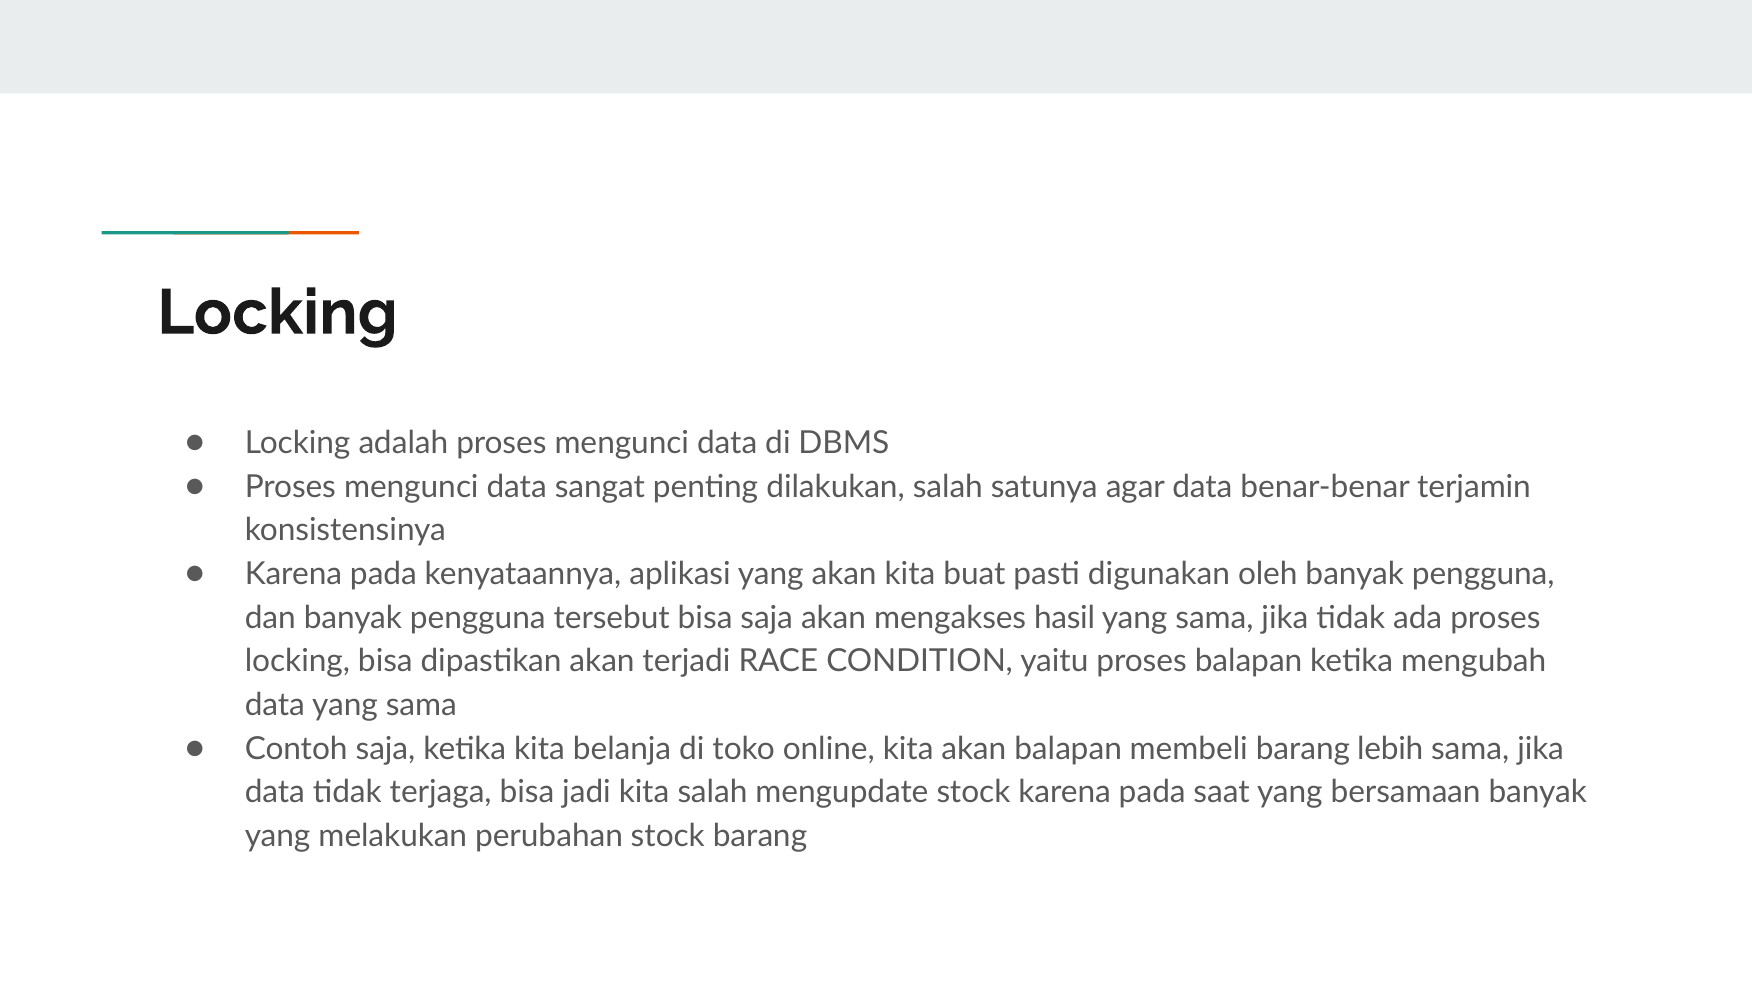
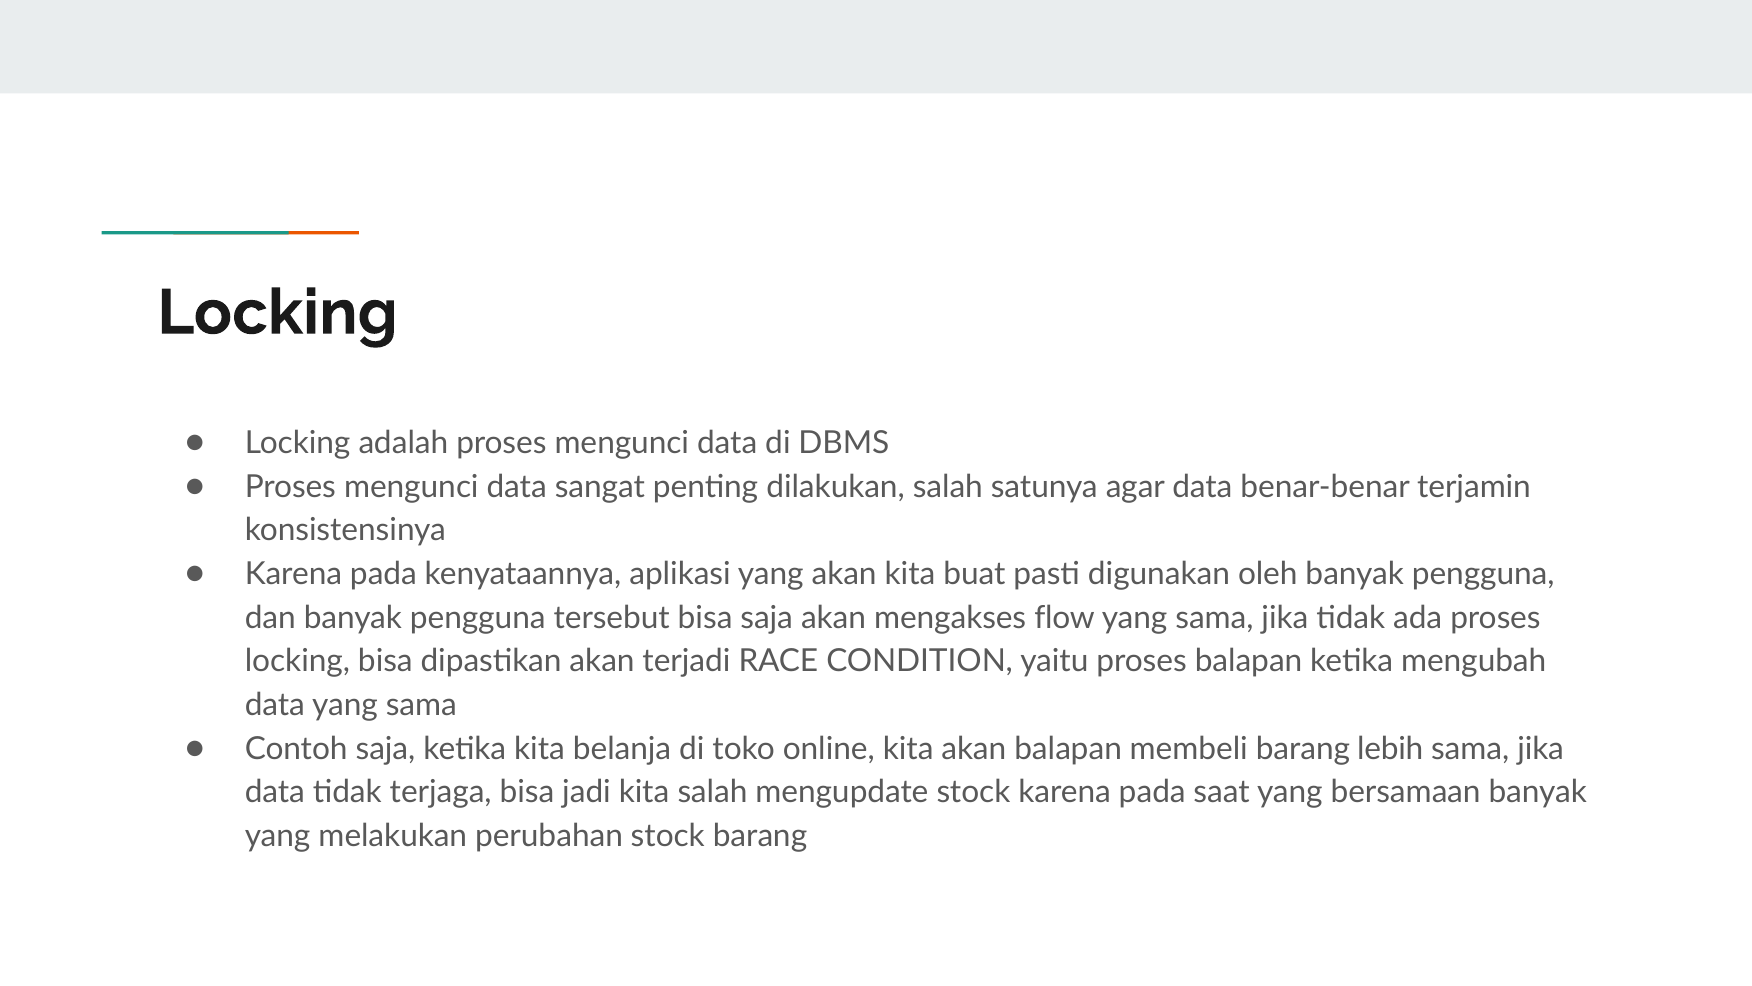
hasil: hasil -> flow
